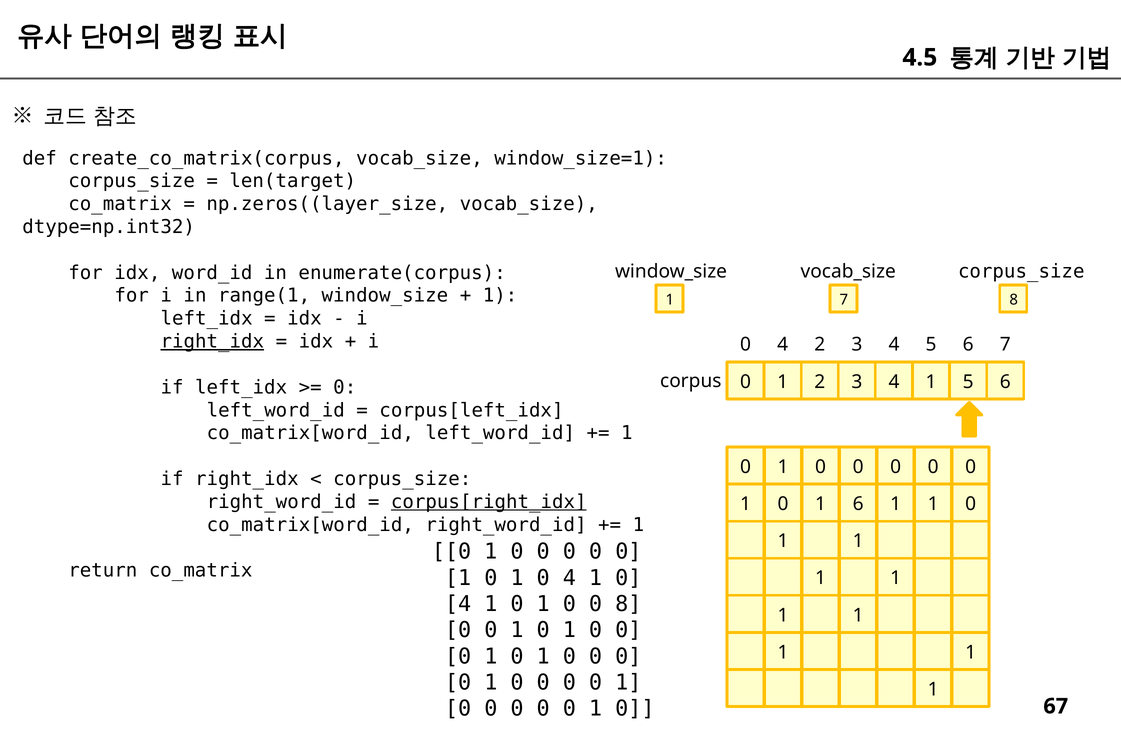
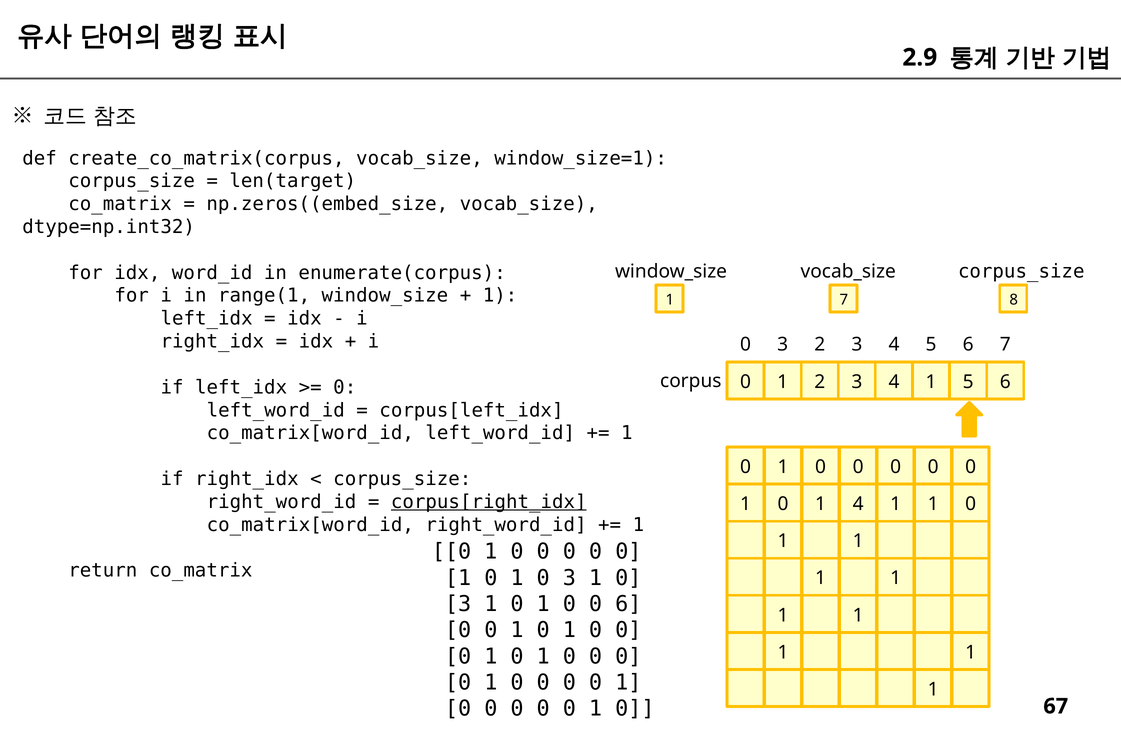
4.5: 4.5 -> 2.9
np.zeros((layer_size: np.zeros((layer_size -> np.zeros((embed_size
right_idx at (212, 342) underline: present -> none
4 at (783, 345): 4 -> 3
1 6: 6 -> 4
0 1 0 4: 4 -> 3
4 at (458, 604): 4 -> 3
0 8: 8 -> 6
